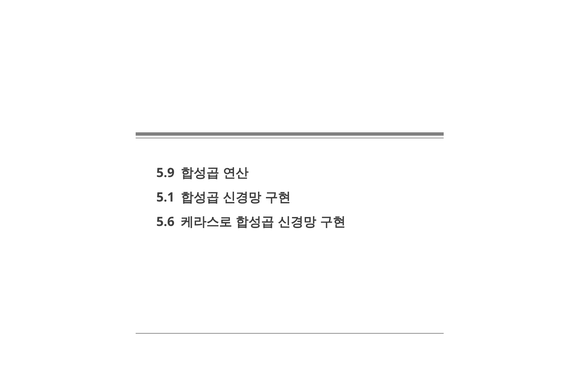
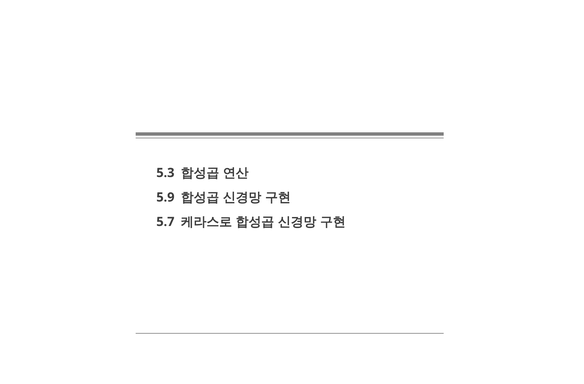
5.9: 5.9 -> 5.3
5.1: 5.1 -> 5.9
5.6: 5.6 -> 5.7
